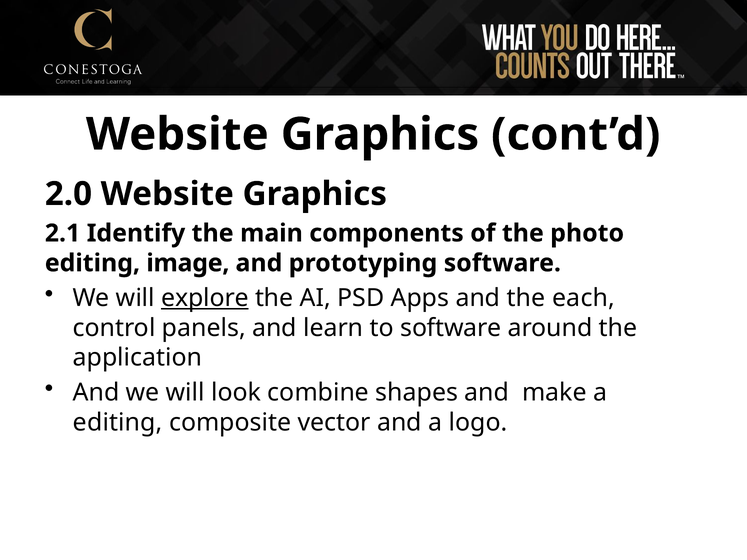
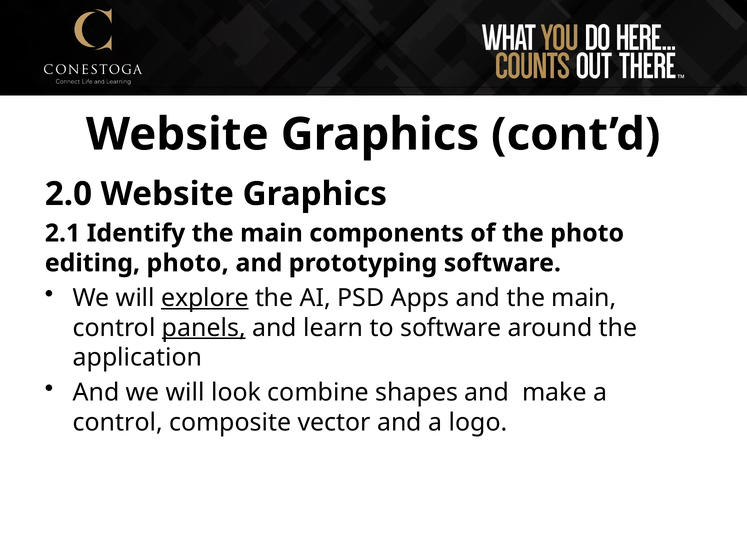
editing image: image -> photo
and the each: each -> main
panels underline: none -> present
editing at (118, 423): editing -> control
